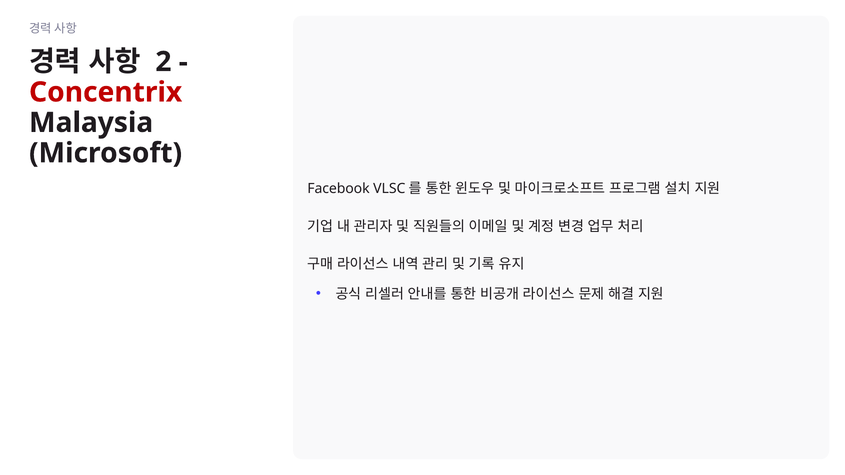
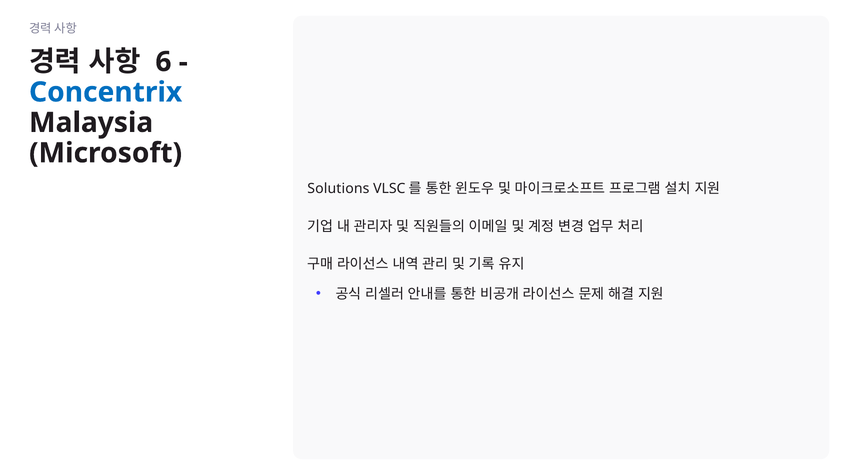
2: 2 -> 6
Concentrix colour: red -> blue
Facebook: Facebook -> Solutions
